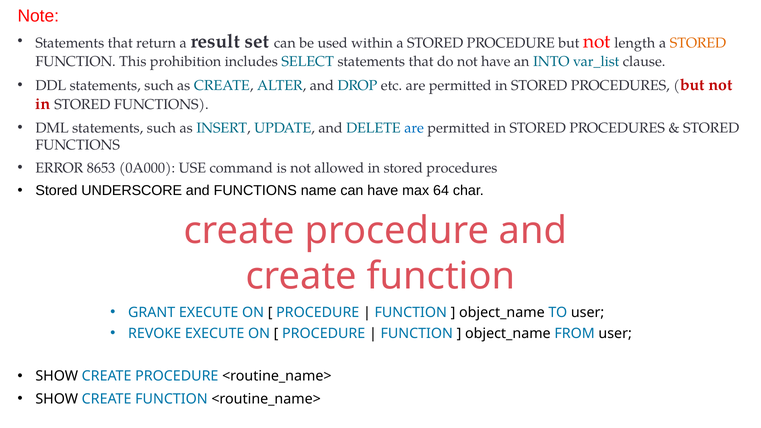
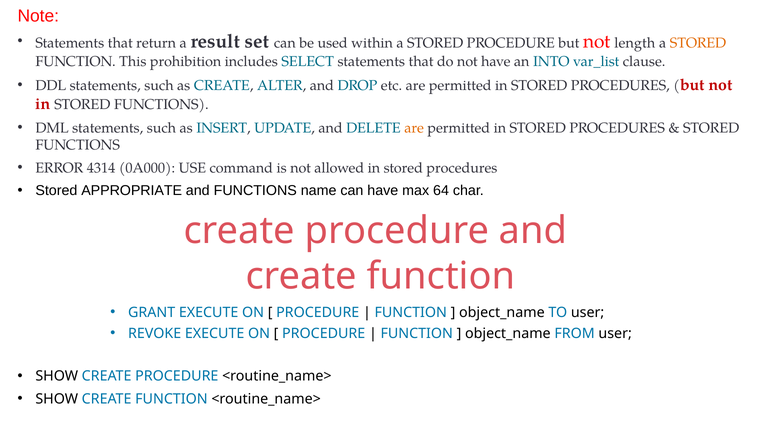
are at (414, 128) colour: blue -> orange
8653: 8653 -> 4314
UNDERSCORE: UNDERSCORE -> APPROPRIATE
